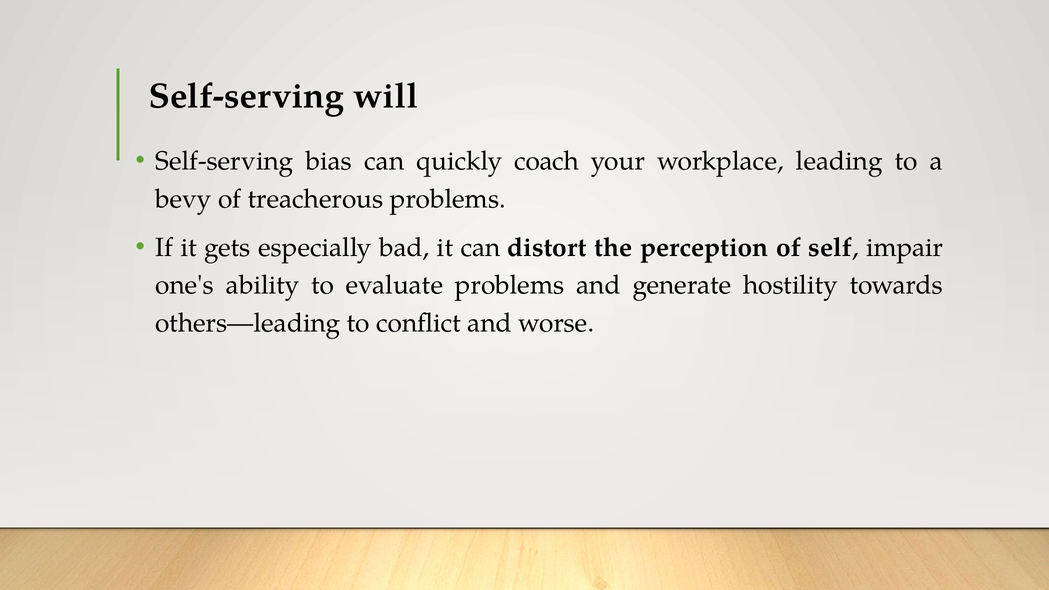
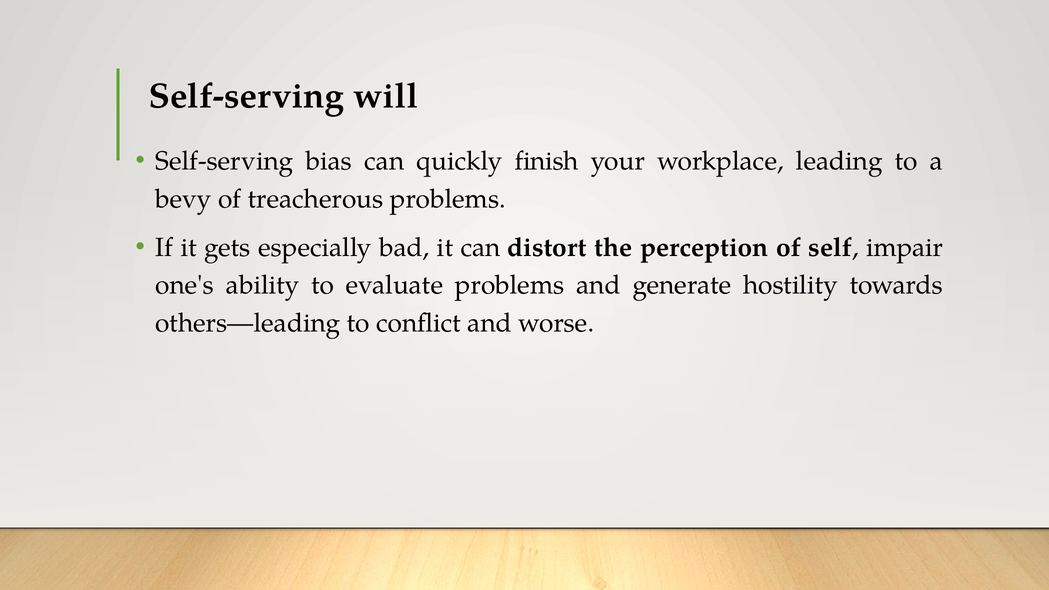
coach: coach -> finish
